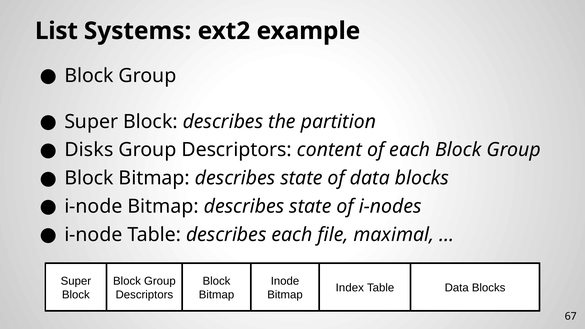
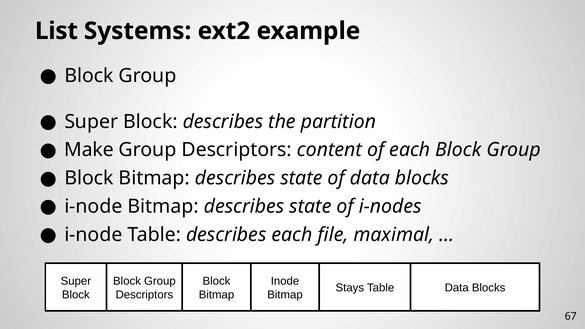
Disks: Disks -> Make
Index: Index -> Stays
